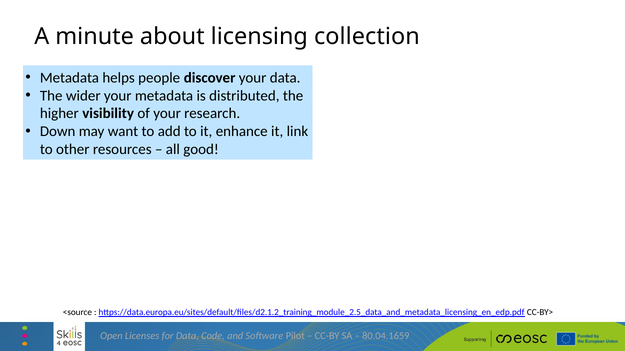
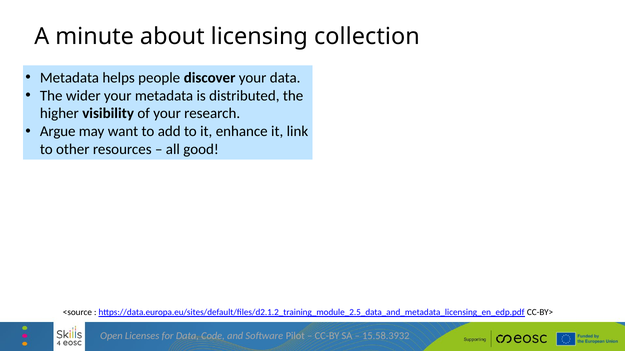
Down: Down -> Argue
80.04.1659: 80.04.1659 -> 15.58.3932
